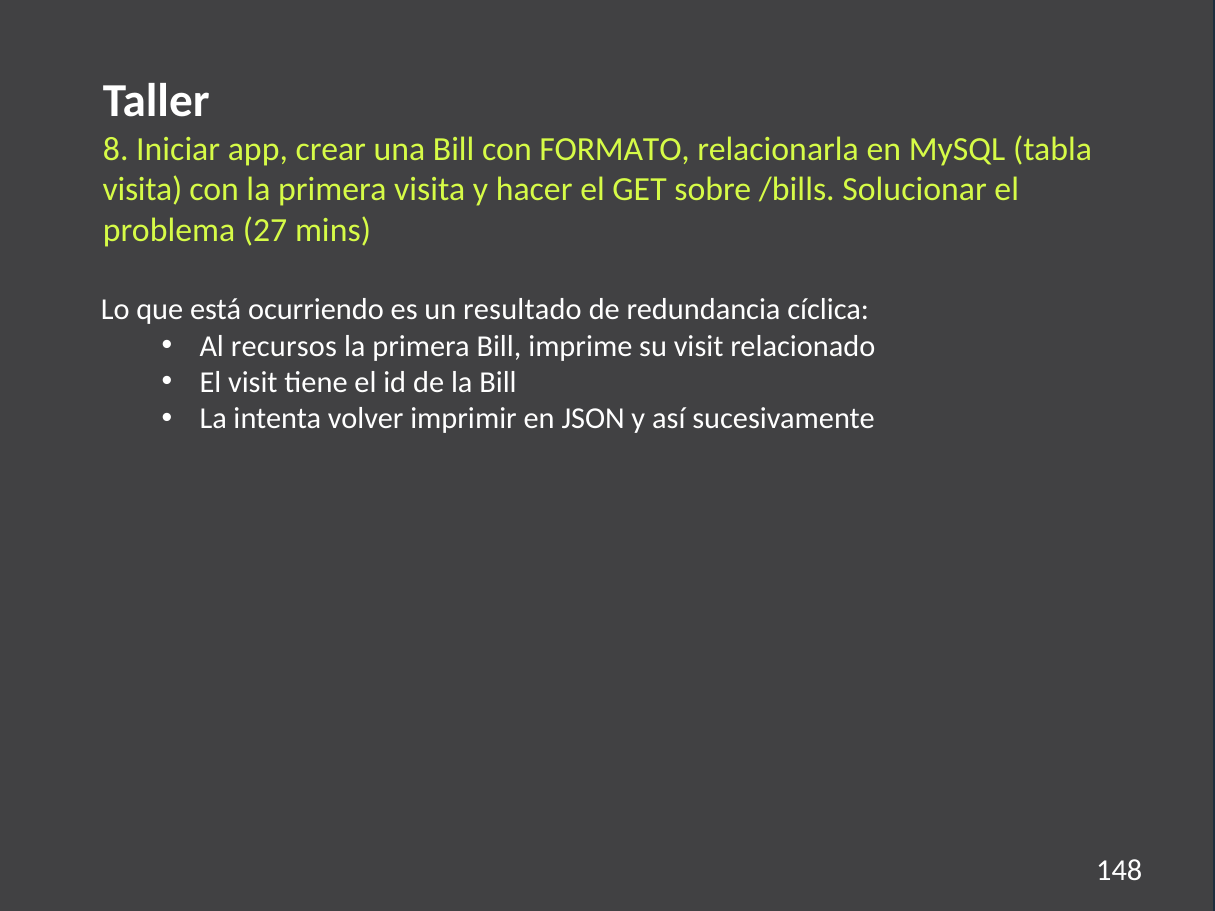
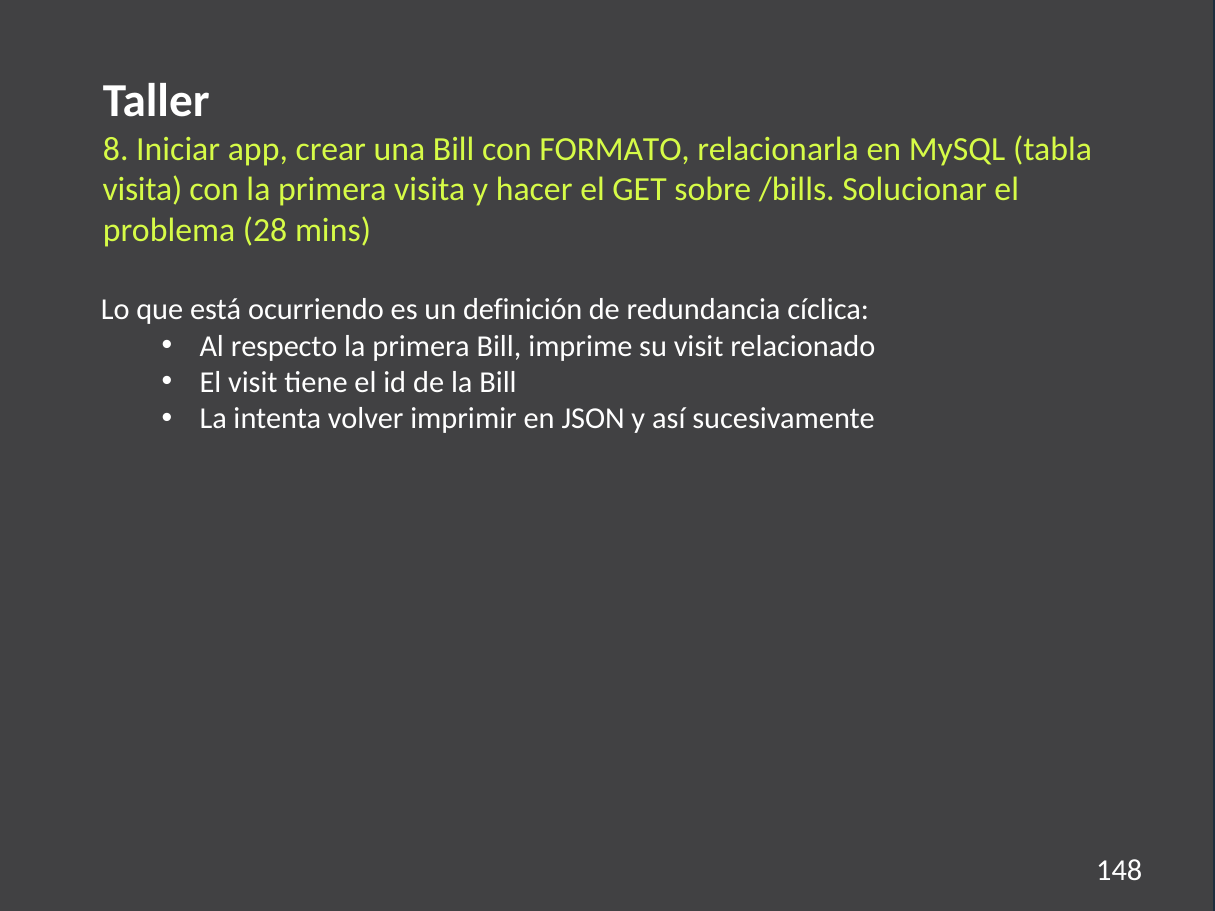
27: 27 -> 28
resultado: resultado -> definición
recursos: recursos -> respecto
